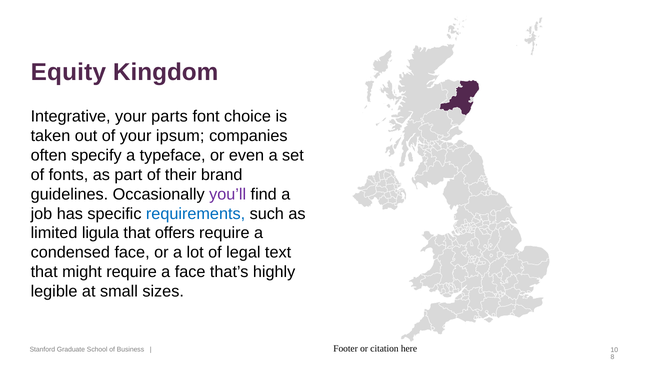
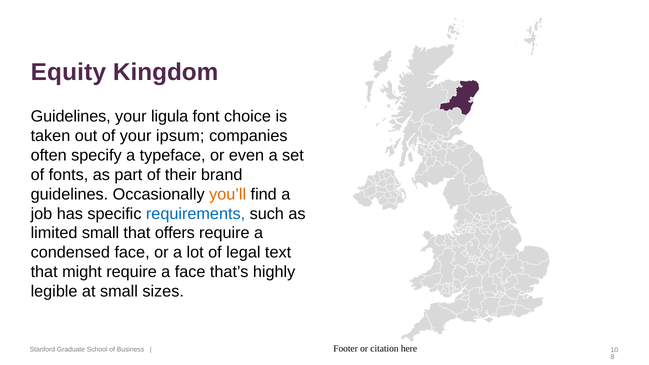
Integrative at (71, 116): Integrative -> Guidelines
parts: parts -> ligula
you’ll colour: purple -> orange
limited ligula: ligula -> small
